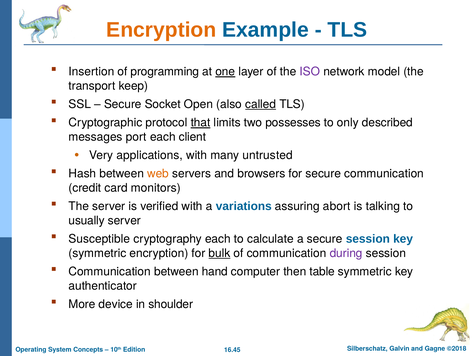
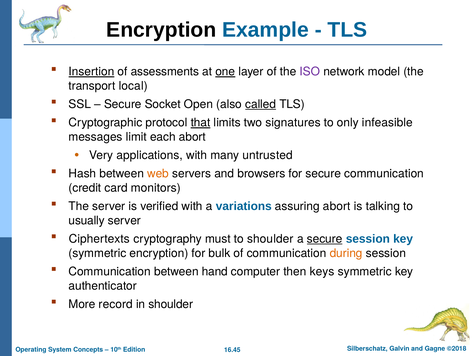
Encryption at (161, 30) colour: orange -> black
Insertion underline: none -> present
programming: programming -> assessments
keep: keep -> local
possesses: possesses -> signatures
described: described -> infeasible
port: port -> limit
each client: client -> abort
Susceptible: Susceptible -> Ciphertexts
cryptography each: each -> must
to calculate: calculate -> shoulder
secure at (325, 239) underline: none -> present
bulk underline: present -> none
during colour: purple -> orange
table: table -> keys
device: device -> record
